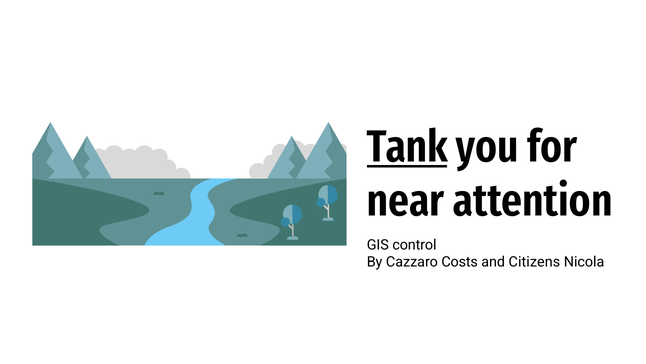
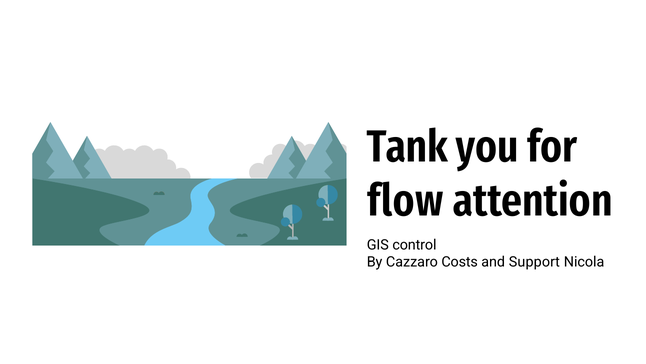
Tank underline: present -> none
near: near -> flow
Citizens: Citizens -> Support
